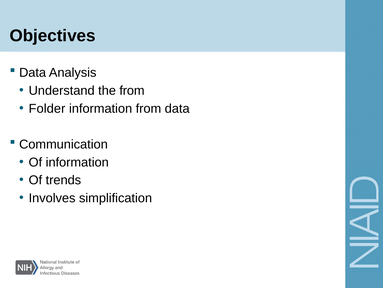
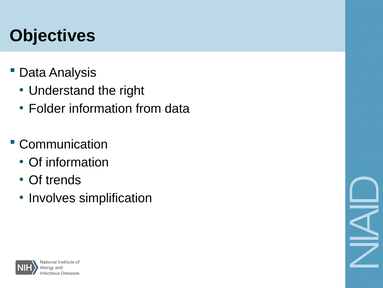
the from: from -> right
